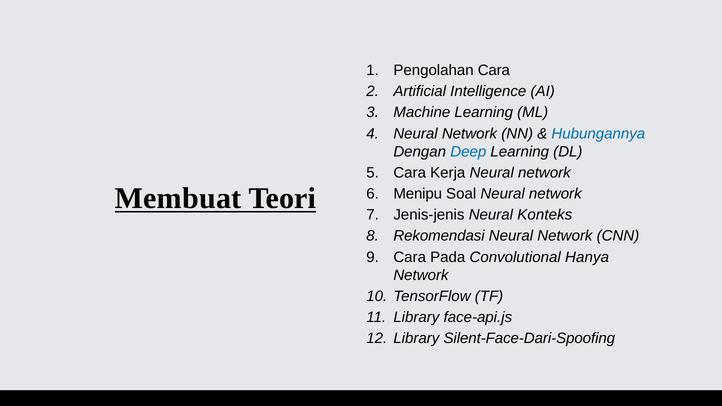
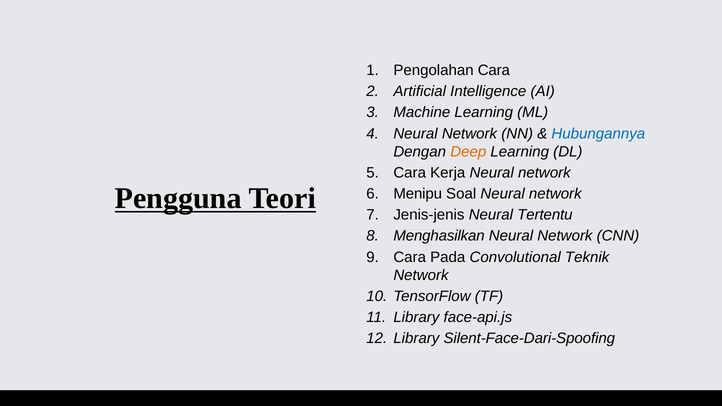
Deep colour: blue -> orange
Membuat: Membuat -> Pengguna
Konteks: Konteks -> Tertentu
Rekomendasi: Rekomendasi -> Menghasilkan
Hanya: Hanya -> Teknik
